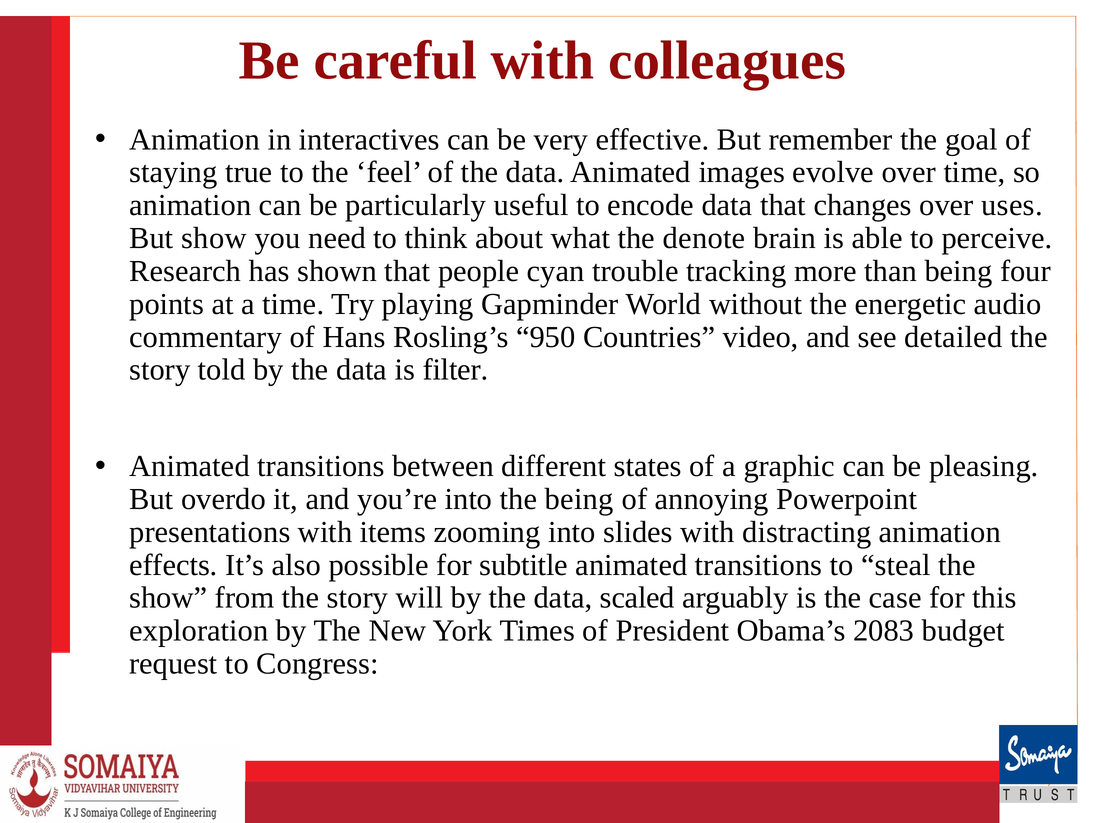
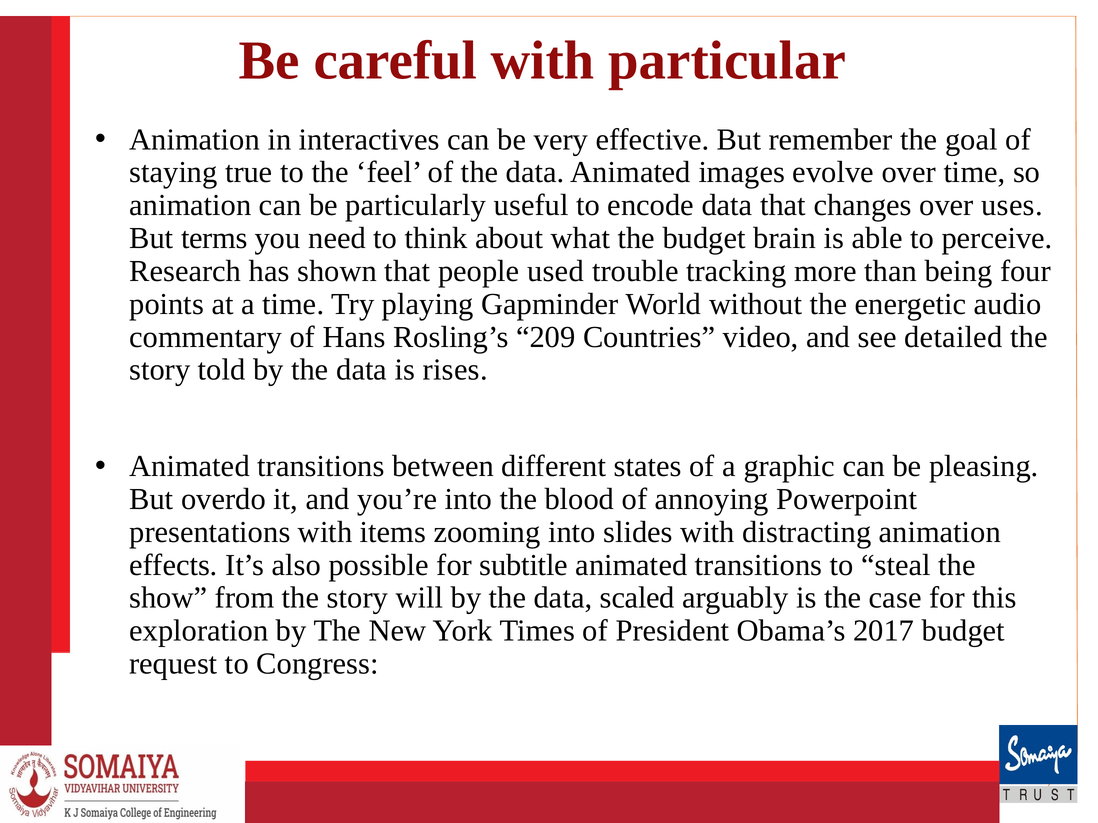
colleagues: colleagues -> particular
But show: show -> terms
the denote: denote -> budget
cyan: cyan -> used
950: 950 -> 209
filter: filter -> rises
the being: being -> blood
2083: 2083 -> 2017
